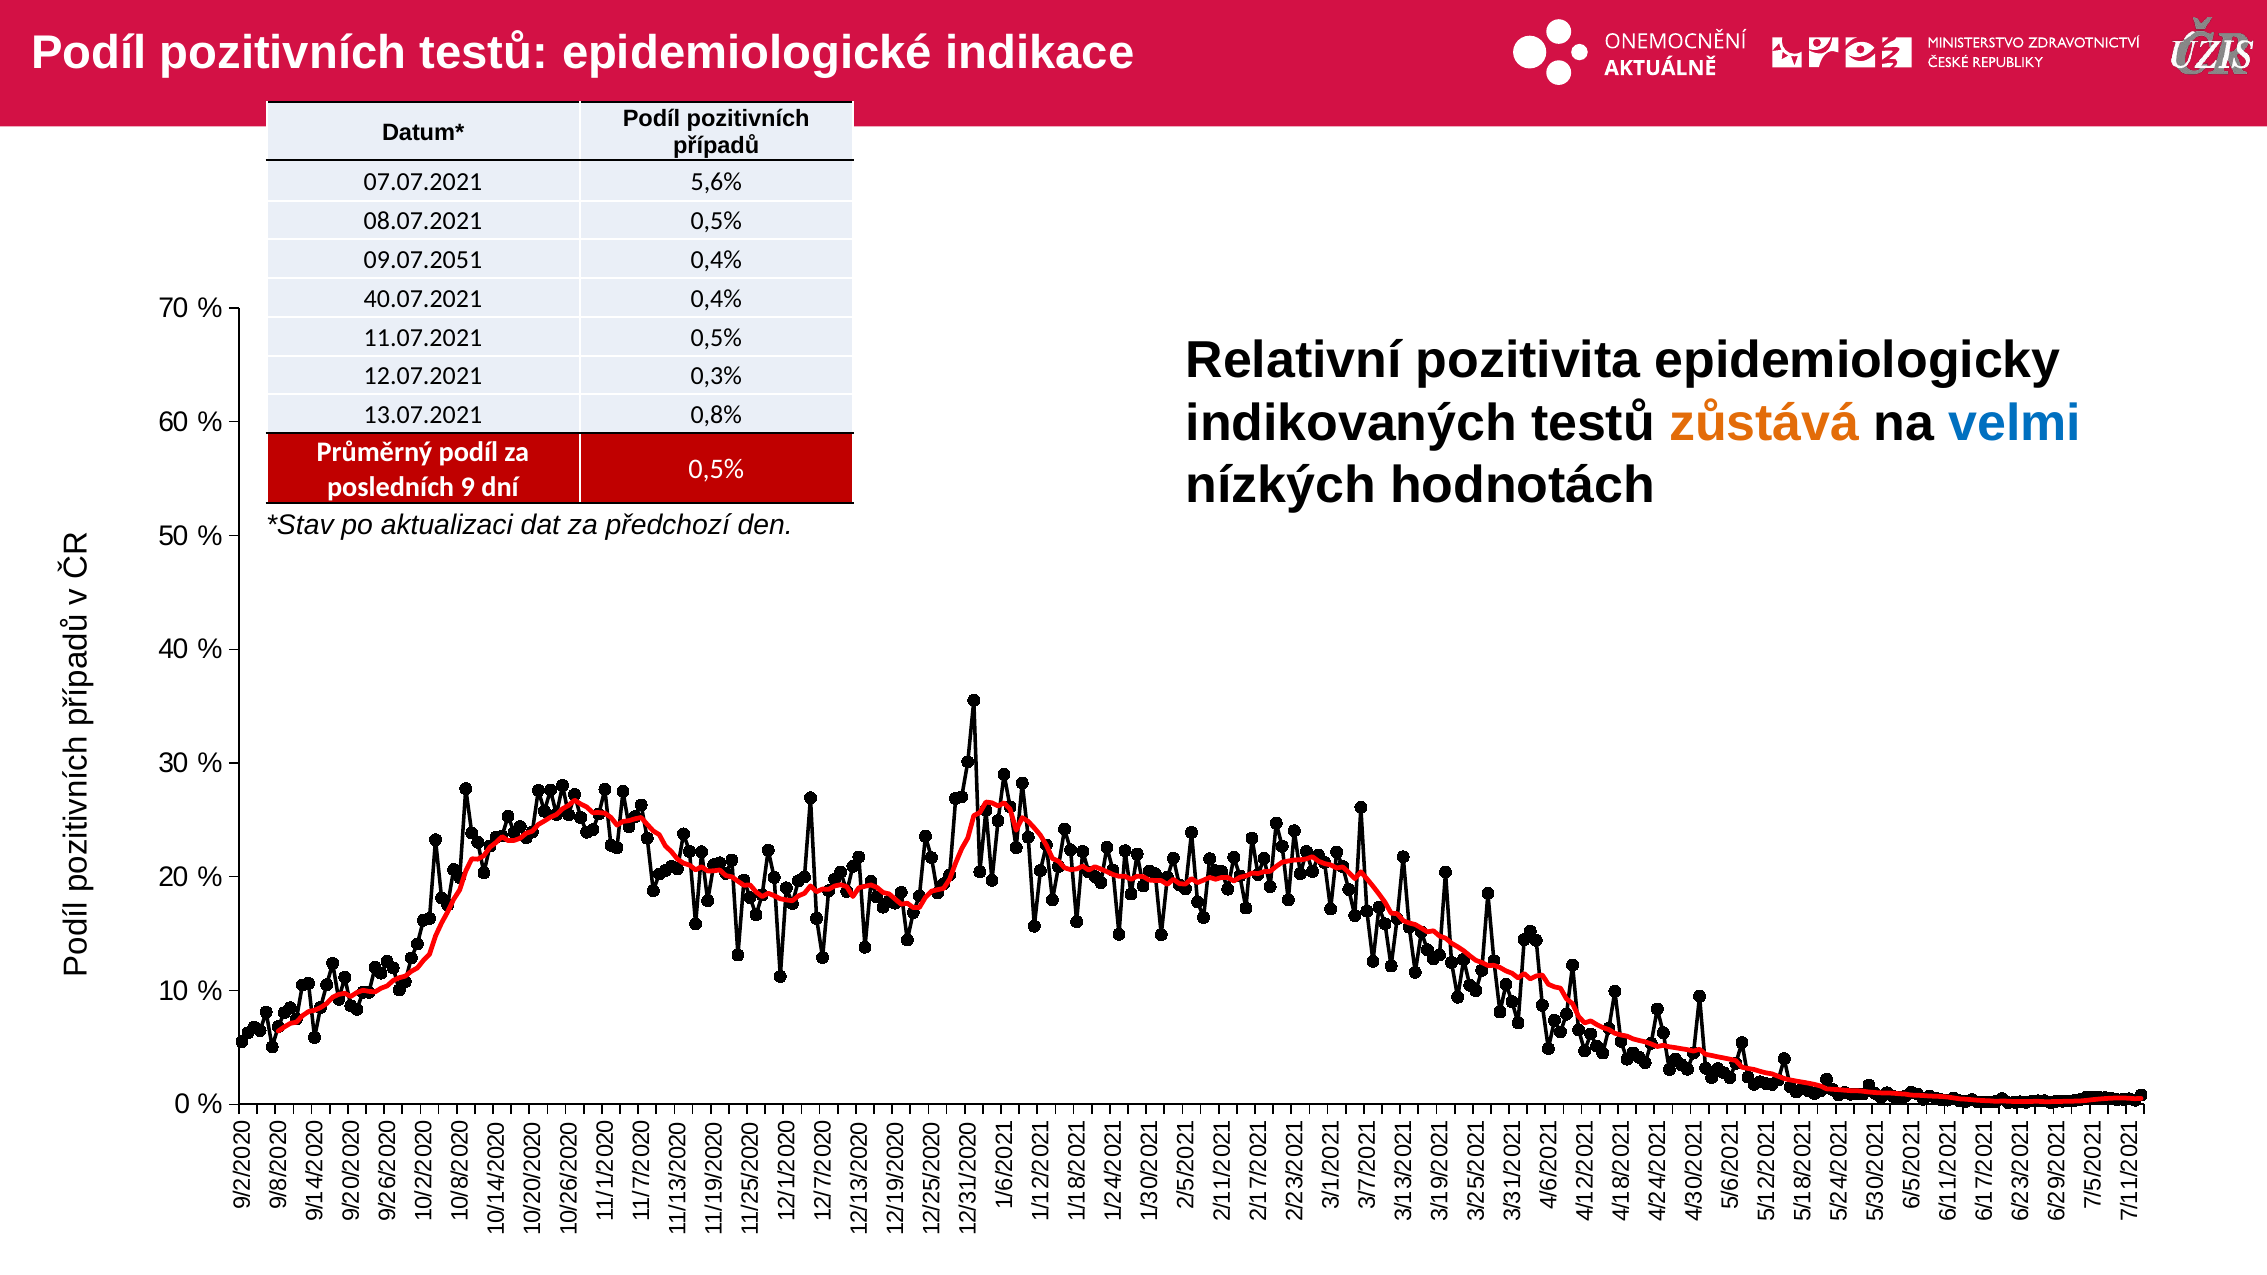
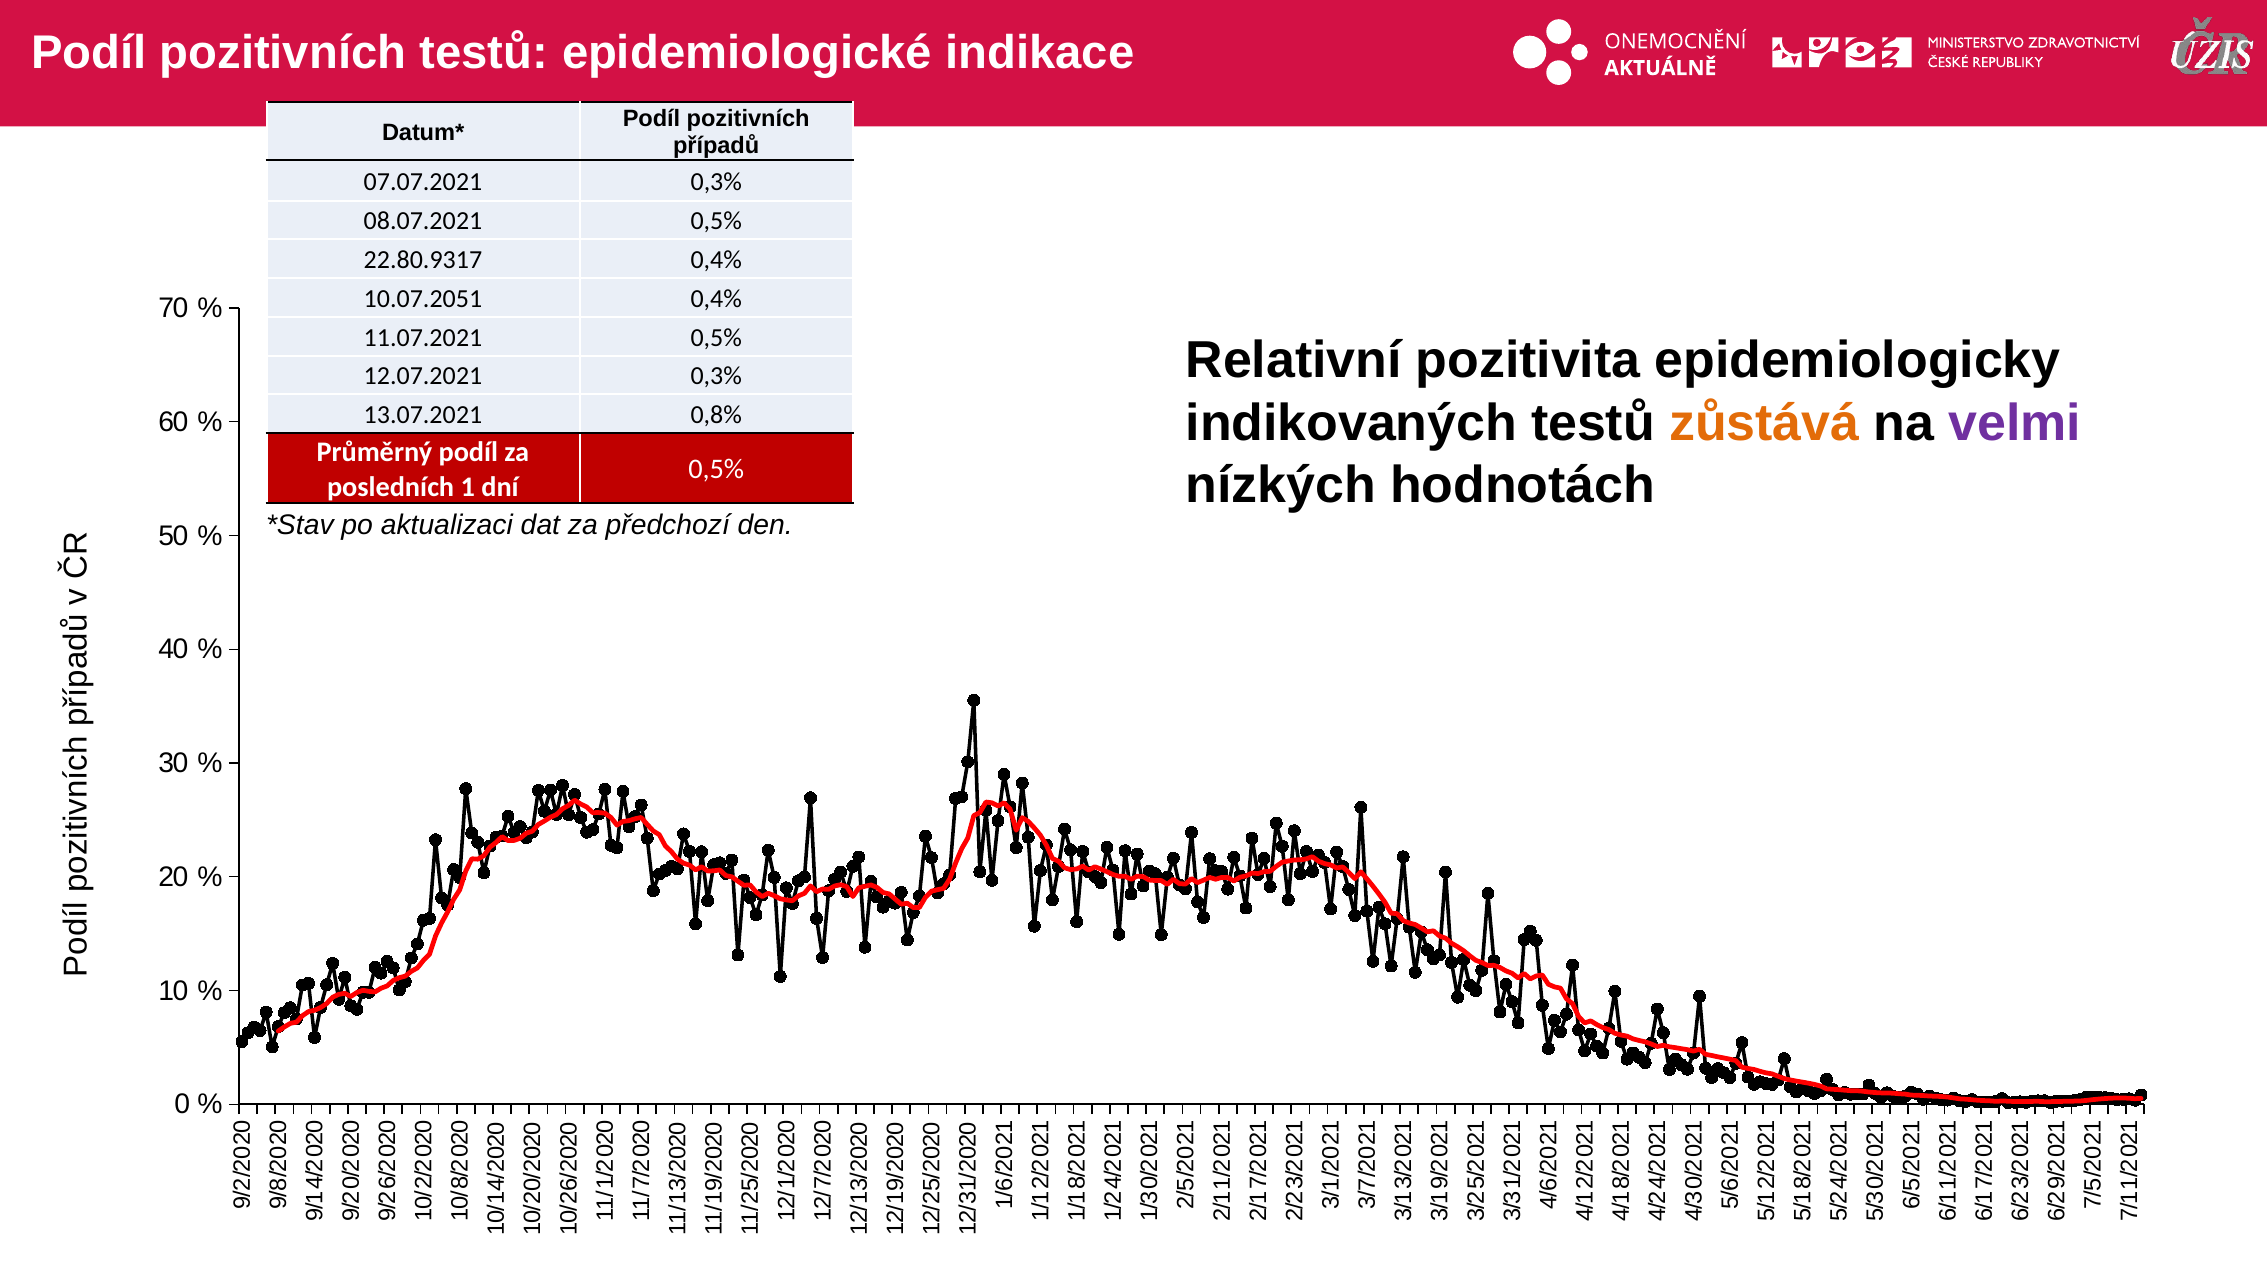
07.07.2021 5,6%: 5,6% -> 0,3%
09.07.2051: 09.07.2051 -> 22.80.9317
40.07.2021: 40.07.2021 -> 10.07.2051
velmi colour: blue -> purple
posledních 9: 9 -> 1
